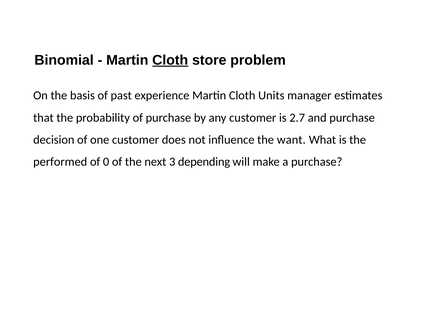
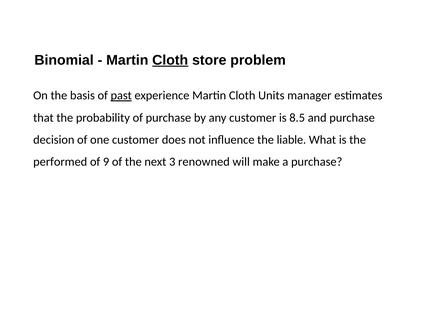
past underline: none -> present
2.7: 2.7 -> 8.5
want: want -> liable
0: 0 -> 9
depending: depending -> renowned
